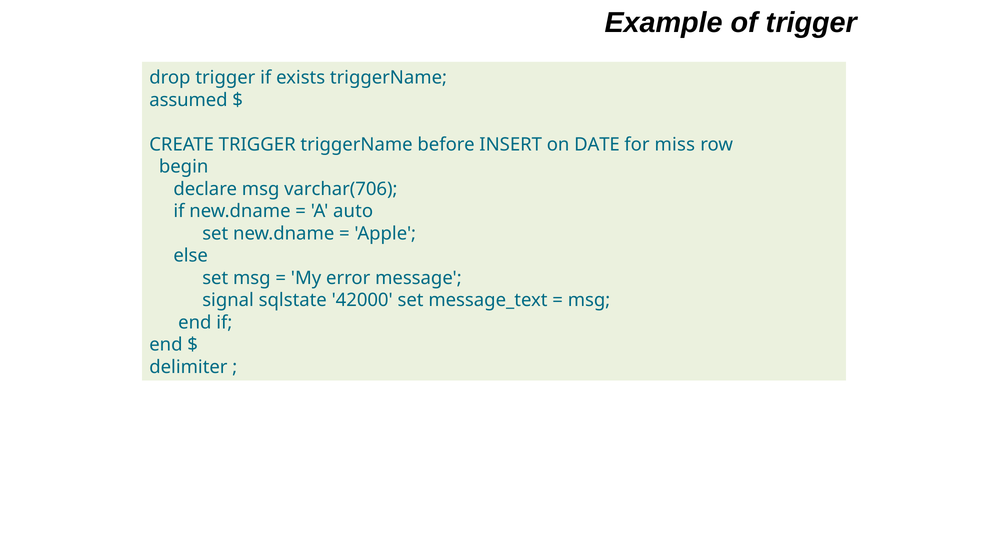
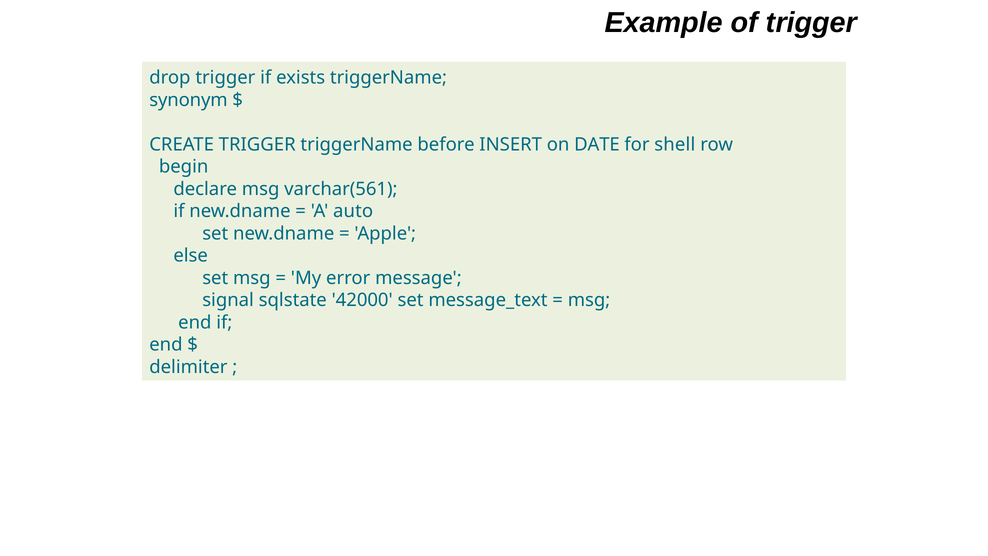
assumed: assumed -> synonym
miss: miss -> shell
varchar(706: varchar(706 -> varchar(561
